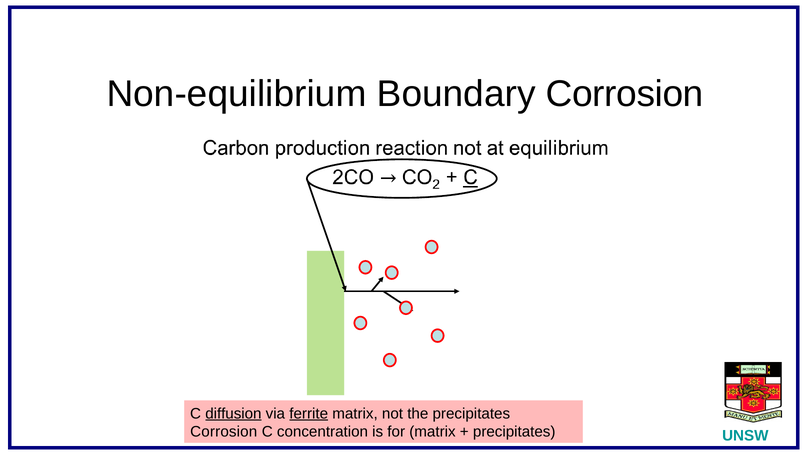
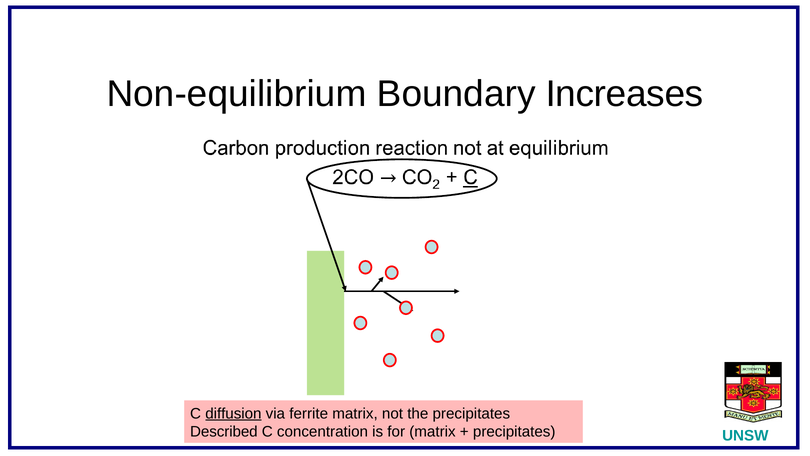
Boundary Corrosion: Corrosion -> Increases
ferrite underline: present -> none
Corrosion at (224, 431): Corrosion -> Described
